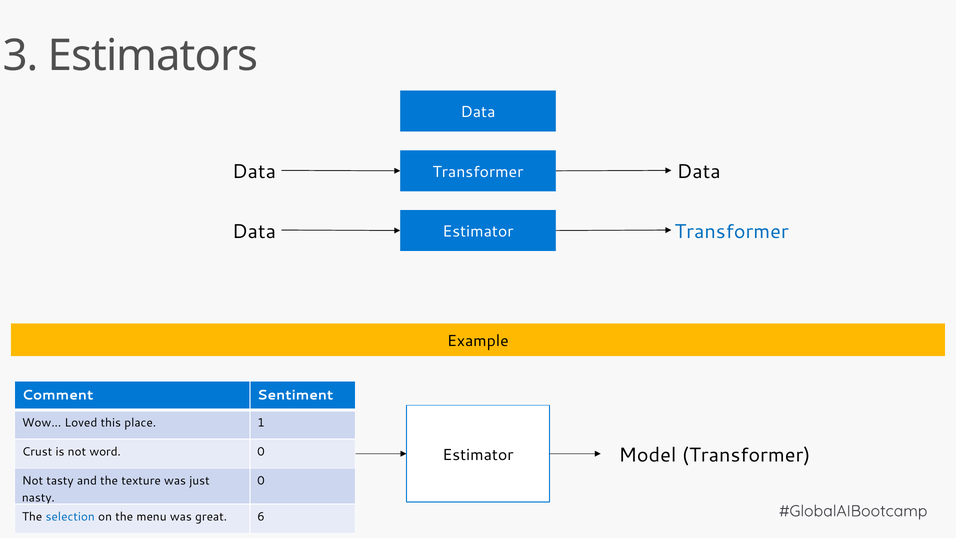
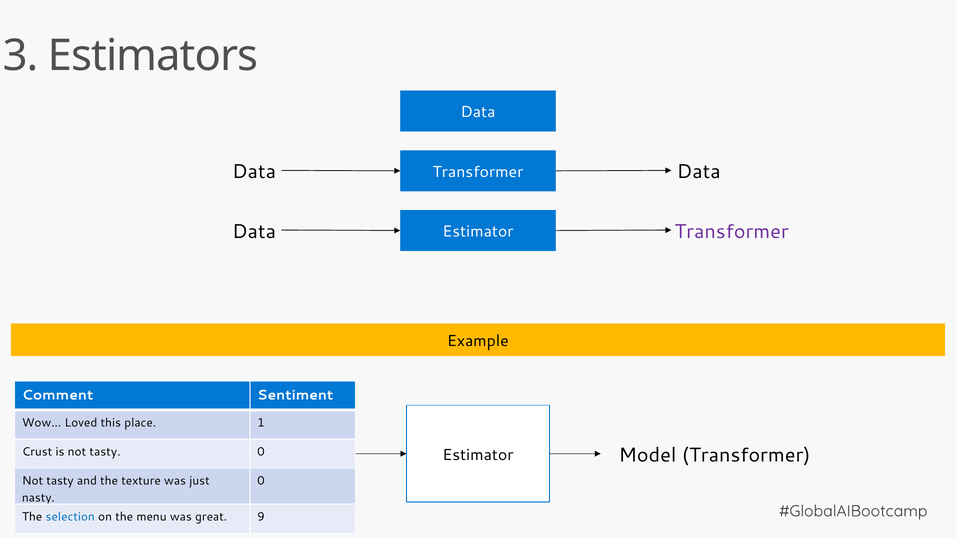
Transformer at (732, 231) colour: blue -> purple
is not word: word -> tasty
6: 6 -> 9
